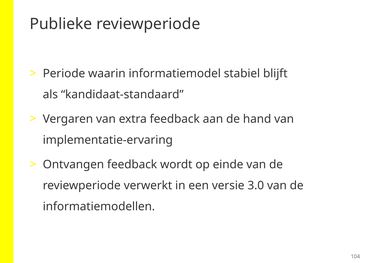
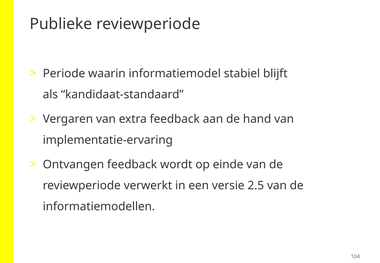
3.0: 3.0 -> 2.5
